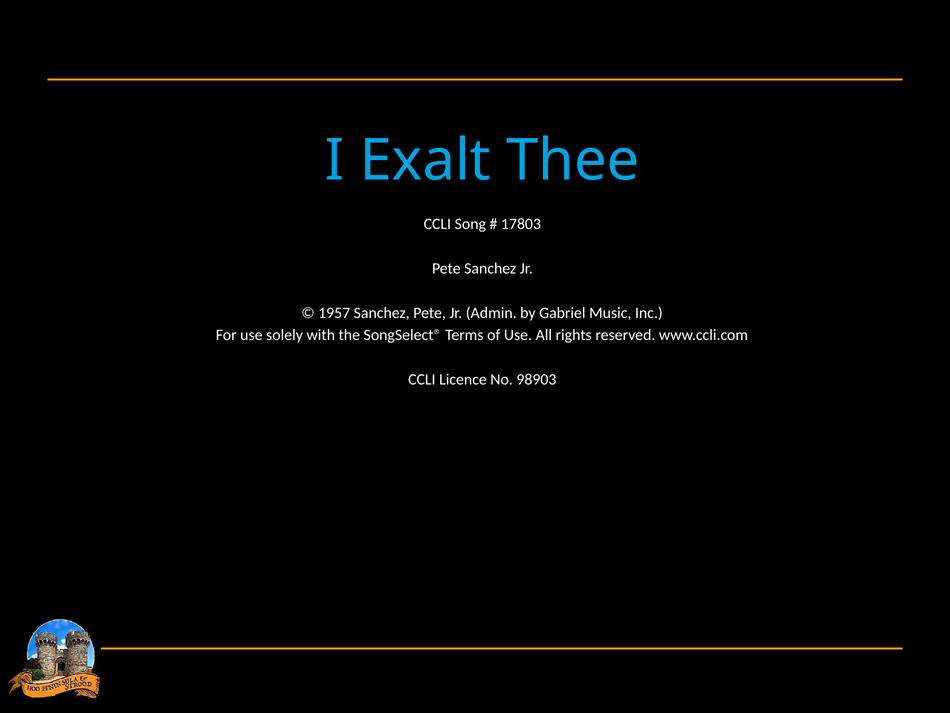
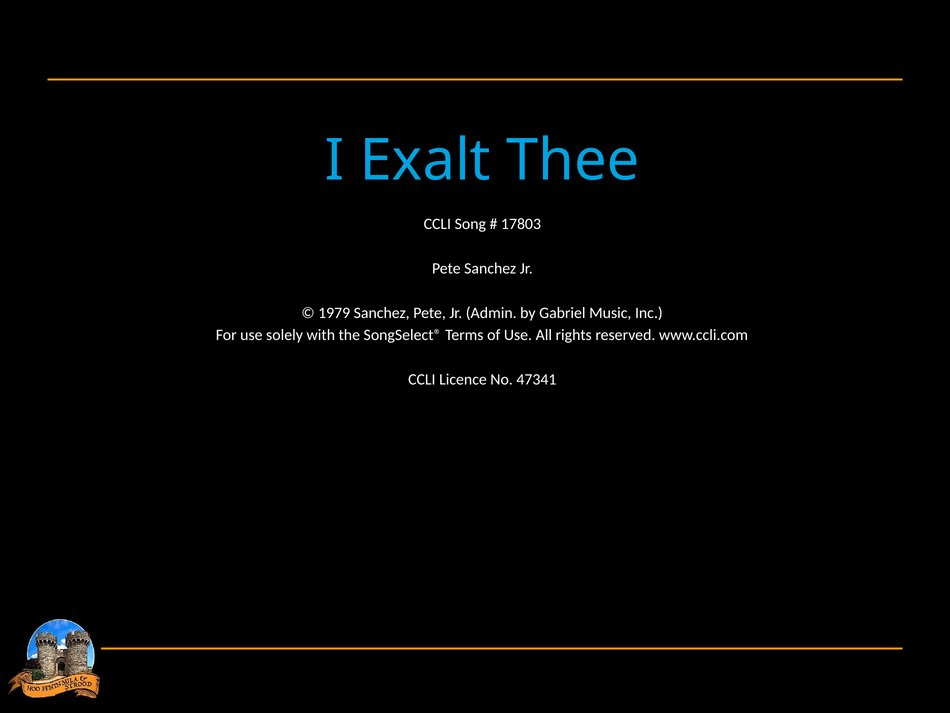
1957: 1957 -> 1979
98903: 98903 -> 47341
